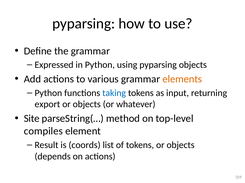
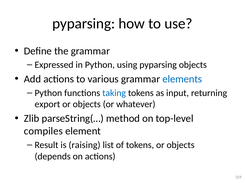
elements colour: orange -> blue
Site: Site -> Zlib
coords: coords -> raising
